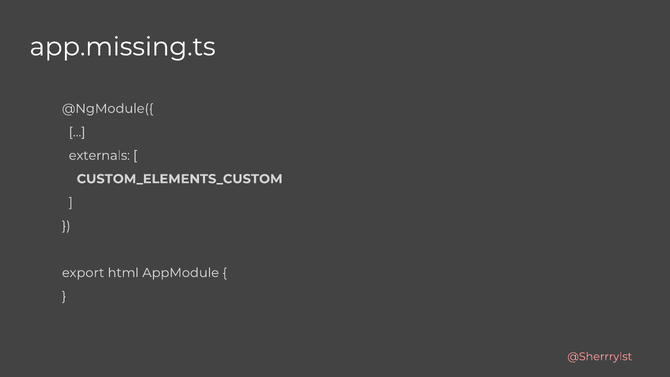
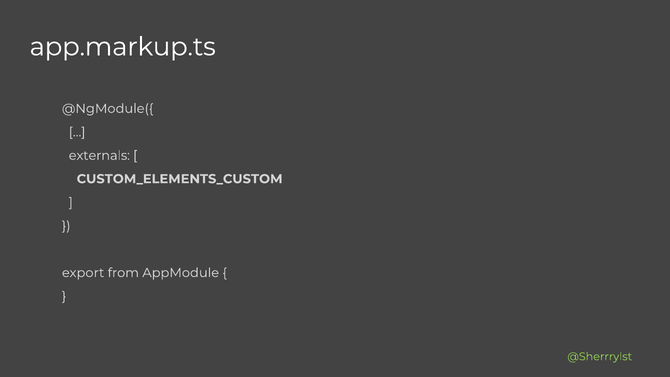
app.missing.ts: app.missing.ts -> app.markup.ts
html: html -> from
@Sherrrylst colour: pink -> light green
